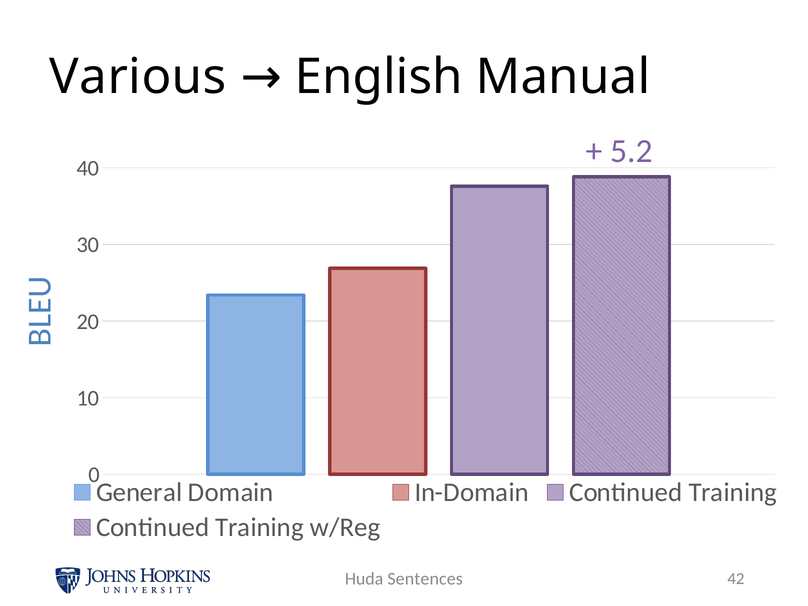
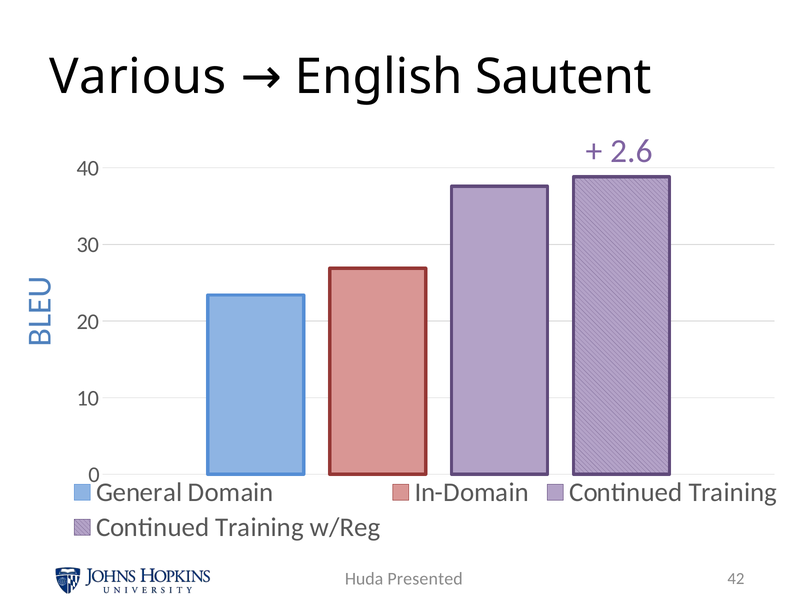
Manual: Manual -> Sautent
5.2: 5.2 -> 2.6
Sentences: Sentences -> Presented
